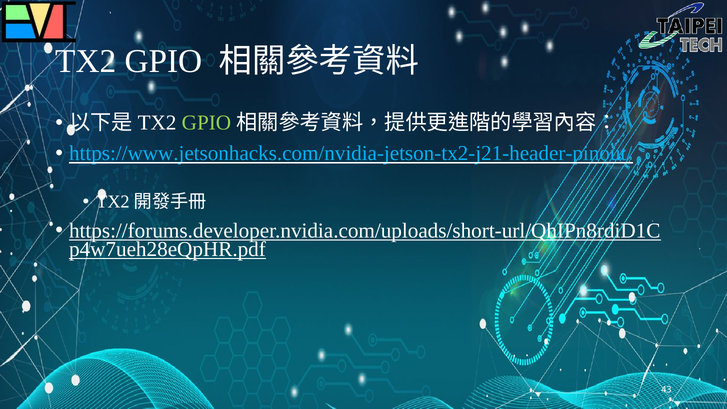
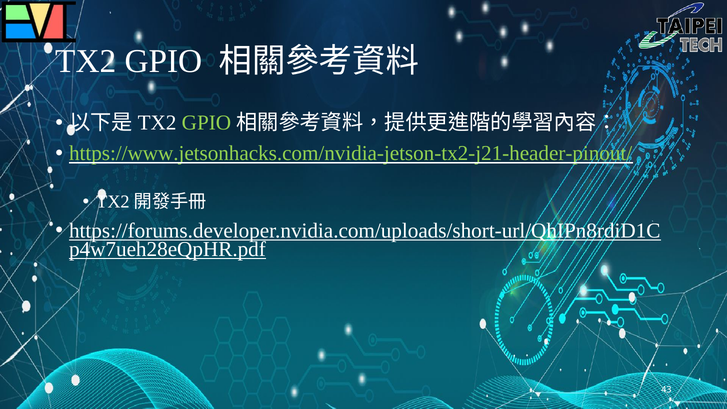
https://www.jetsonhacks.com/nvidia-jetson-tx2-j21-header-pinout/ colour: light blue -> light green
